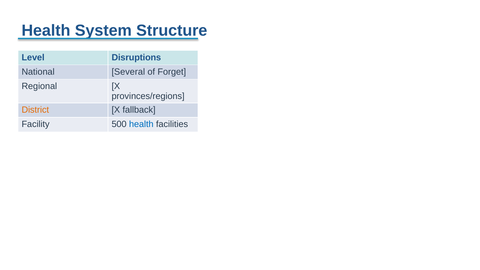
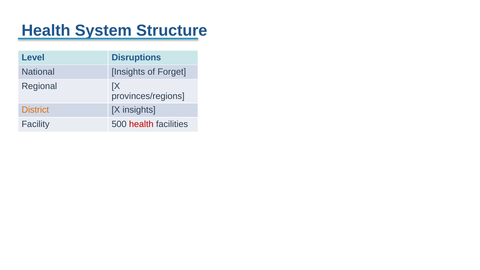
National Several: Several -> Insights
X fallback: fallback -> insights
health at (141, 124) colour: blue -> red
